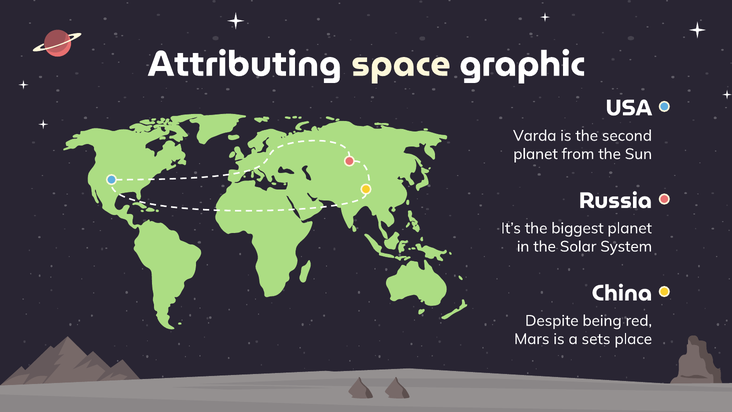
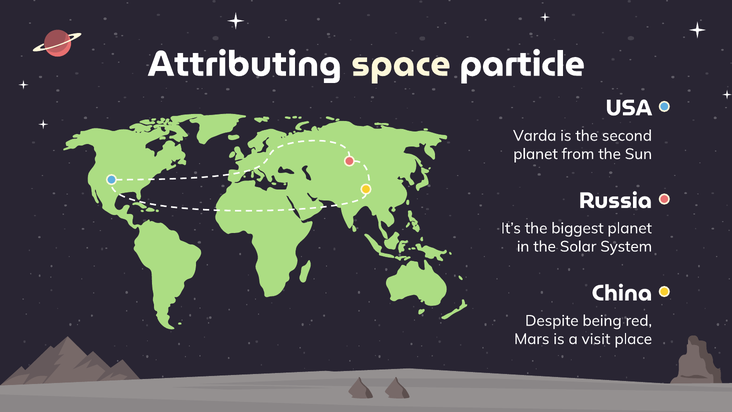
graphic: graphic -> particle
sets: sets -> visit
